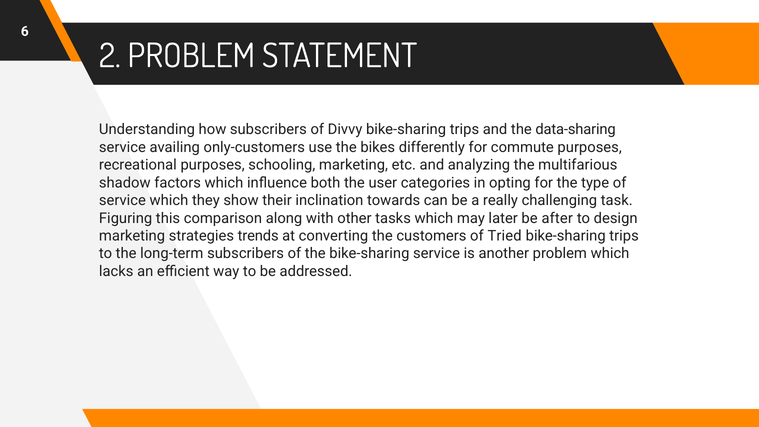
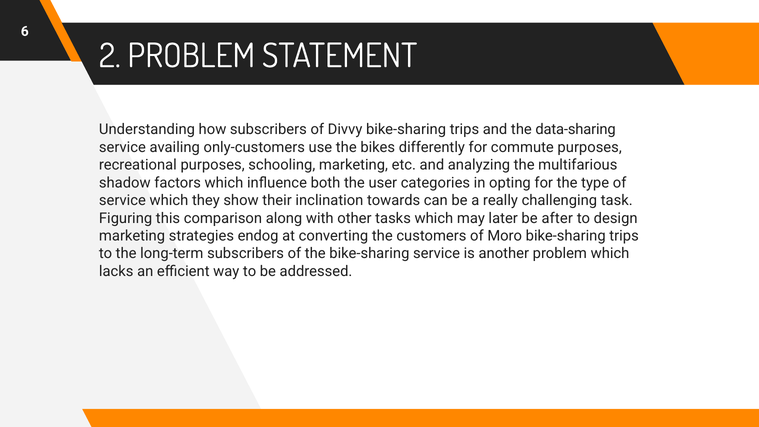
trends: trends -> endog
Tried: Tried -> Moro
